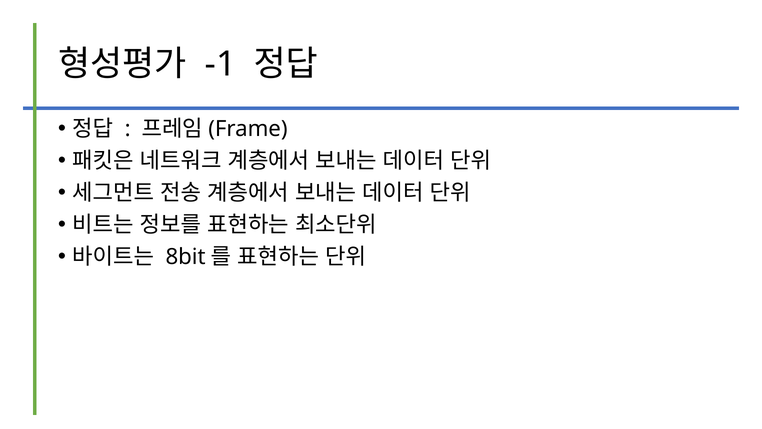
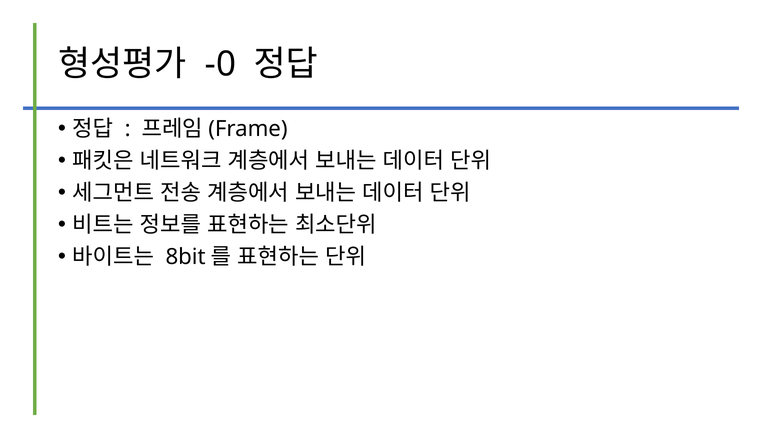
-1: -1 -> -0
